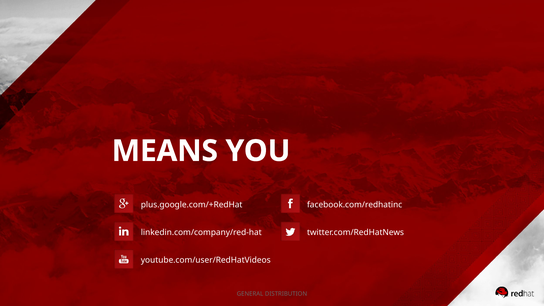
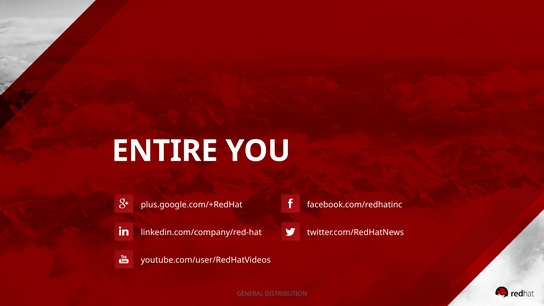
MEANS: MEANS -> ENTIRE
